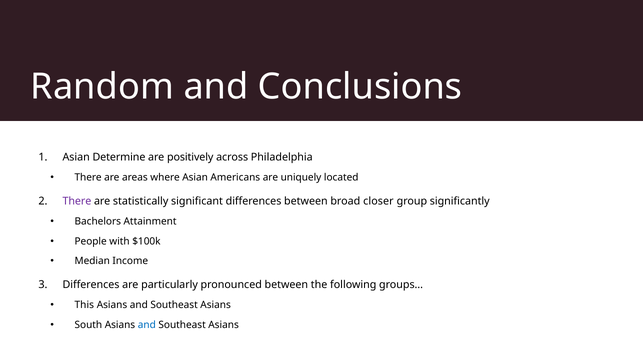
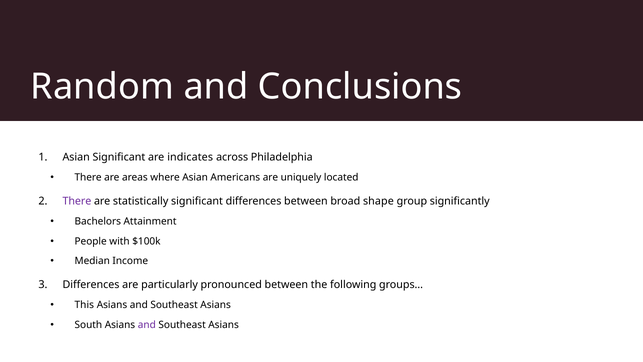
Asian Determine: Determine -> Significant
positively: positively -> indicates
closer: closer -> shape
and at (147, 325) colour: blue -> purple
